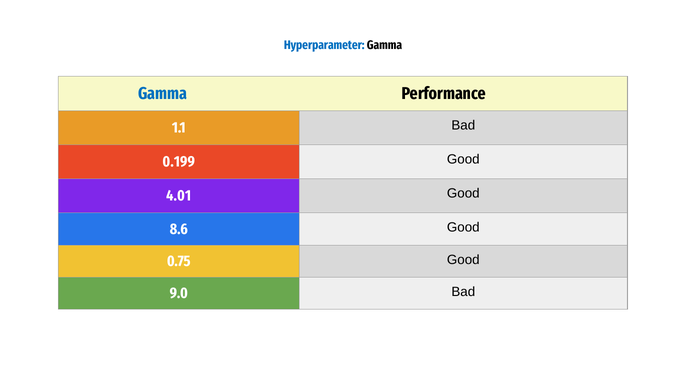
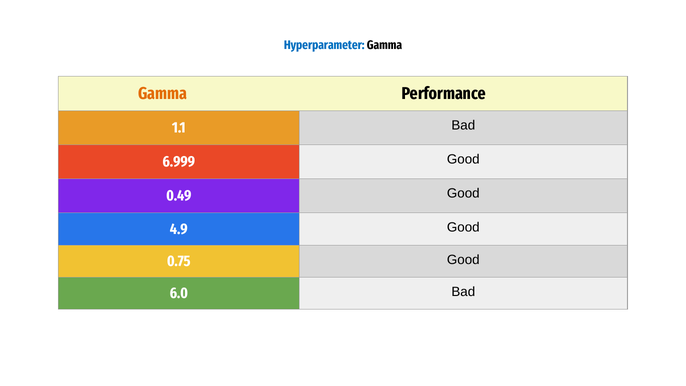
Gamma at (163, 94) colour: blue -> orange
0.199: 0.199 -> 6.999
4.01: 4.01 -> 0.49
8.6: 8.6 -> 4.9
9.0: 9.0 -> 6.0
